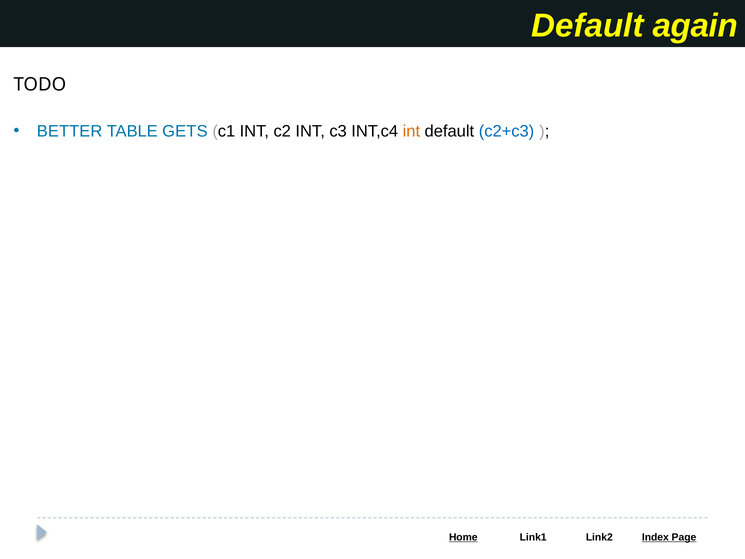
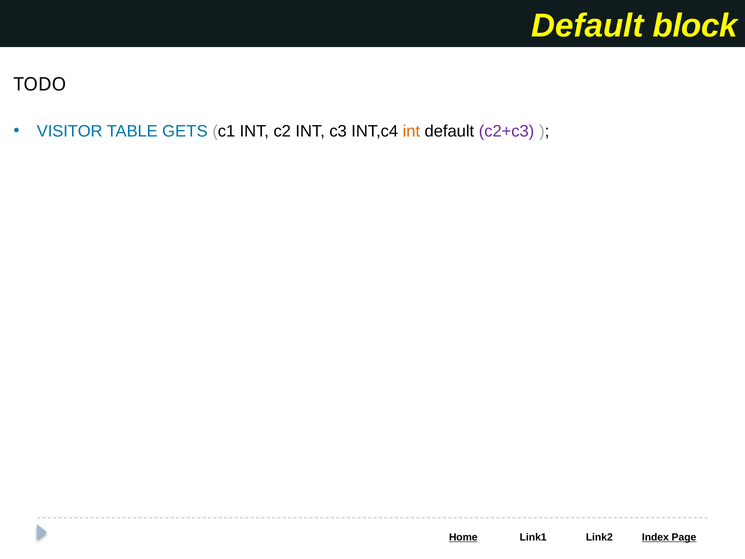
again: again -> block
BETTER: BETTER -> VISITOR
c2+c3 colour: blue -> purple
